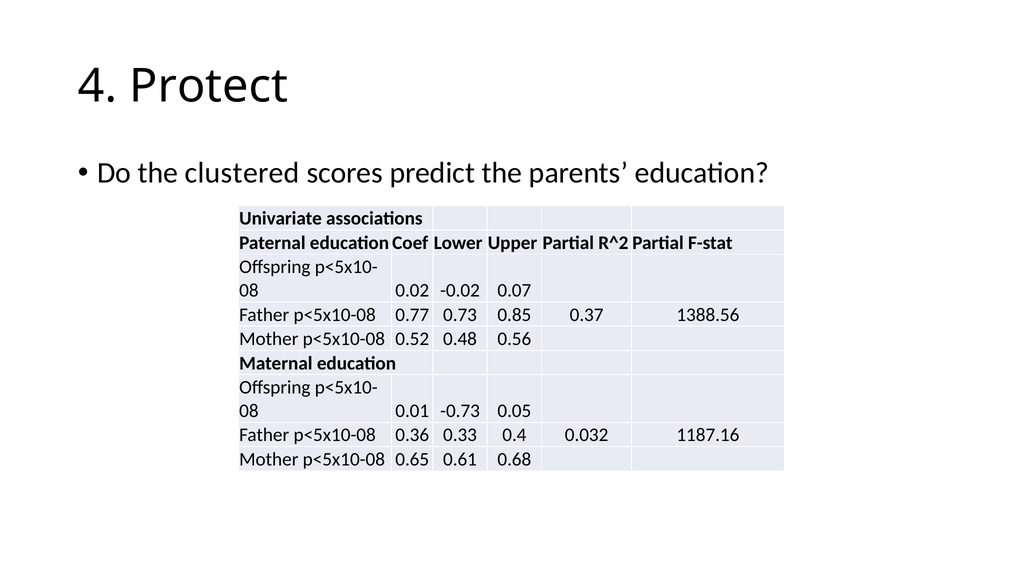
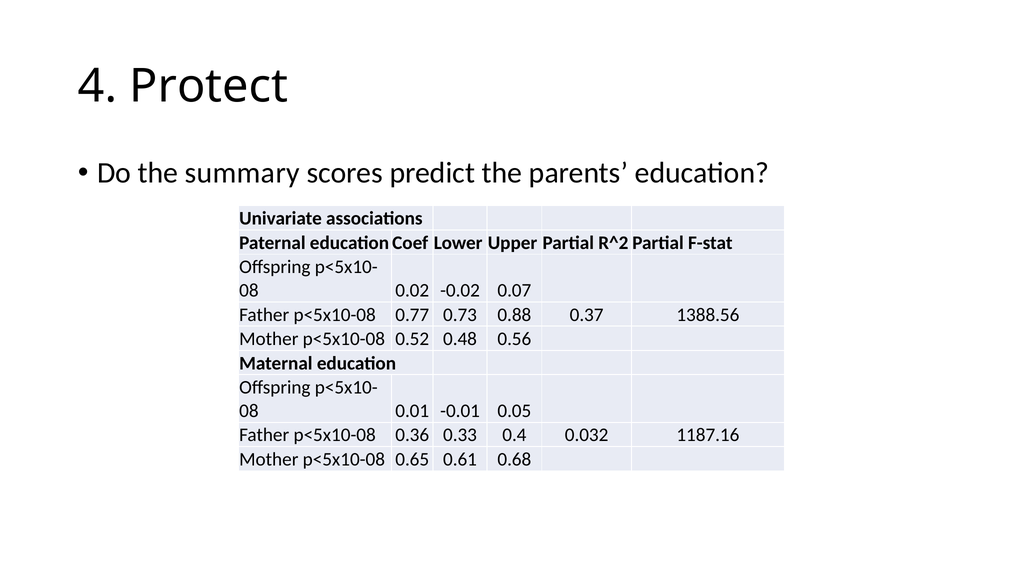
clustered: clustered -> summary
0.85: 0.85 -> 0.88
-0.73: -0.73 -> -0.01
